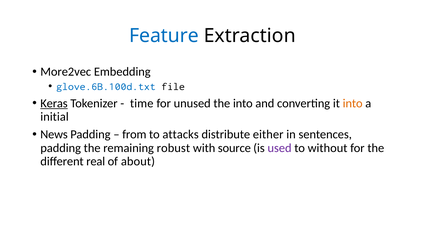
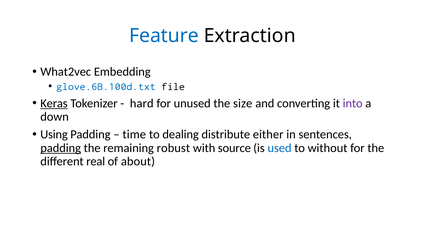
More2vec: More2vec -> What2vec
time: time -> hard
the into: into -> size
into at (353, 103) colour: orange -> purple
initial: initial -> down
News: News -> Using
from: from -> time
attacks: attacks -> dealing
padding at (61, 148) underline: none -> present
used colour: purple -> blue
